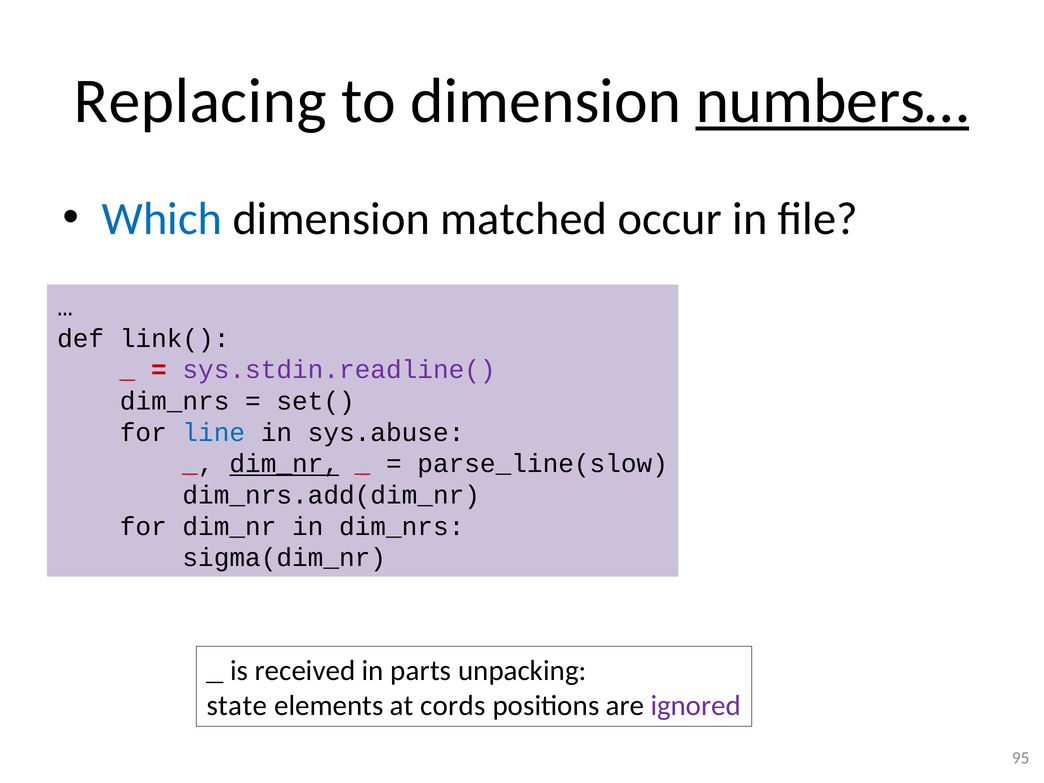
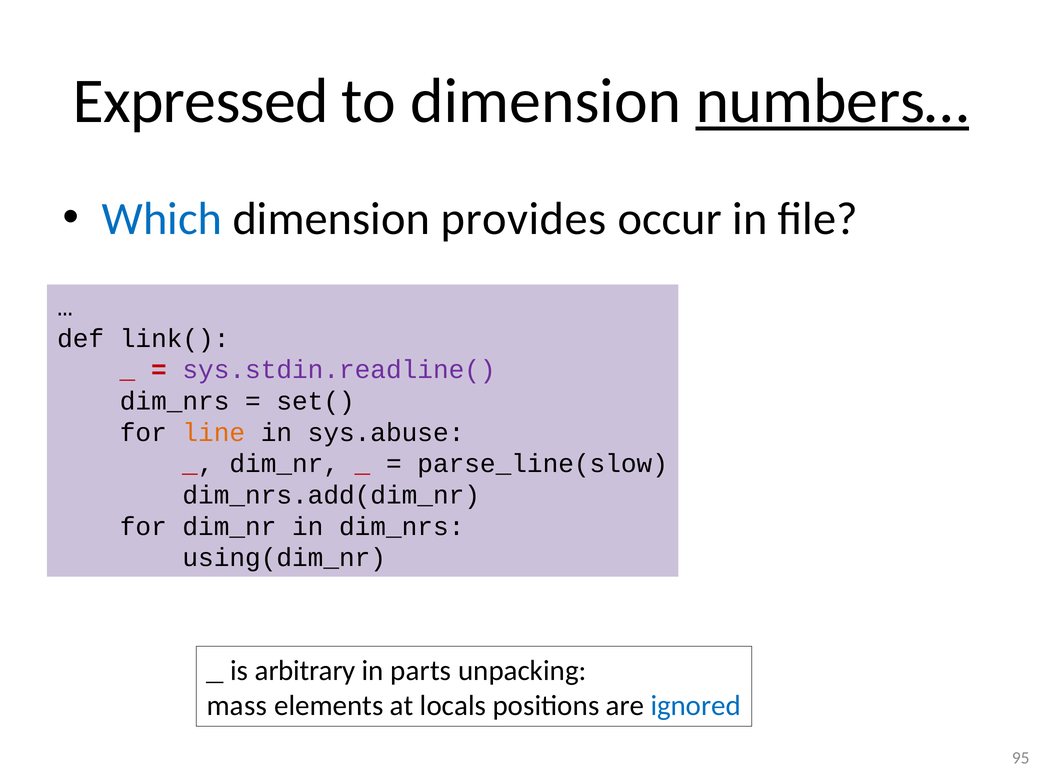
Replacing: Replacing -> Expressed
matched: matched -> provides
line colour: blue -> orange
dim_nr at (284, 464) underline: present -> none
sigma(dim_nr: sigma(dim_nr -> using(dim_nr
received: received -> arbitrary
state: state -> mass
cords: cords -> locals
ignored colour: purple -> blue
